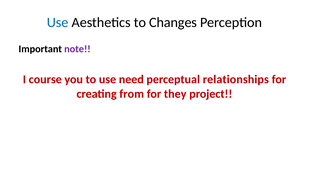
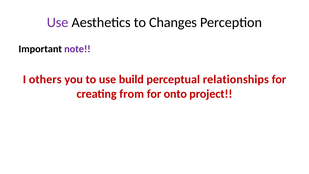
Use at (58, 22) colour: blue -> purple
course: course -> others
need: need -> build
they: they -> onto
